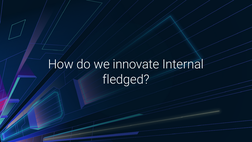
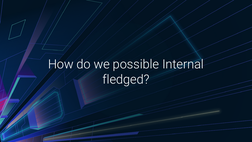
innovate: innovate -> possible
